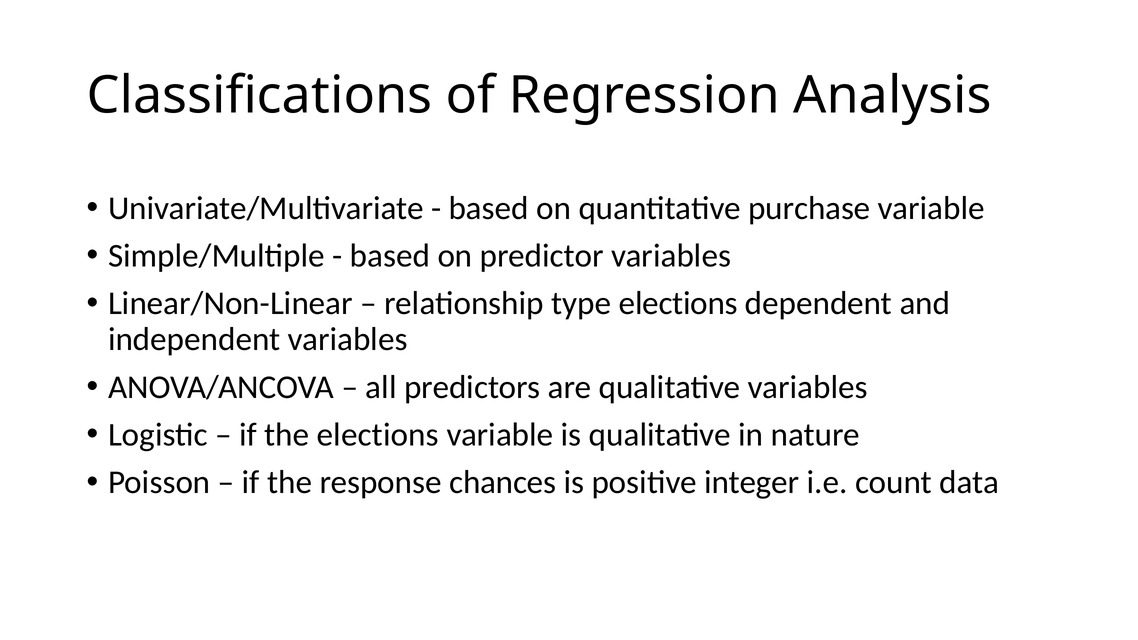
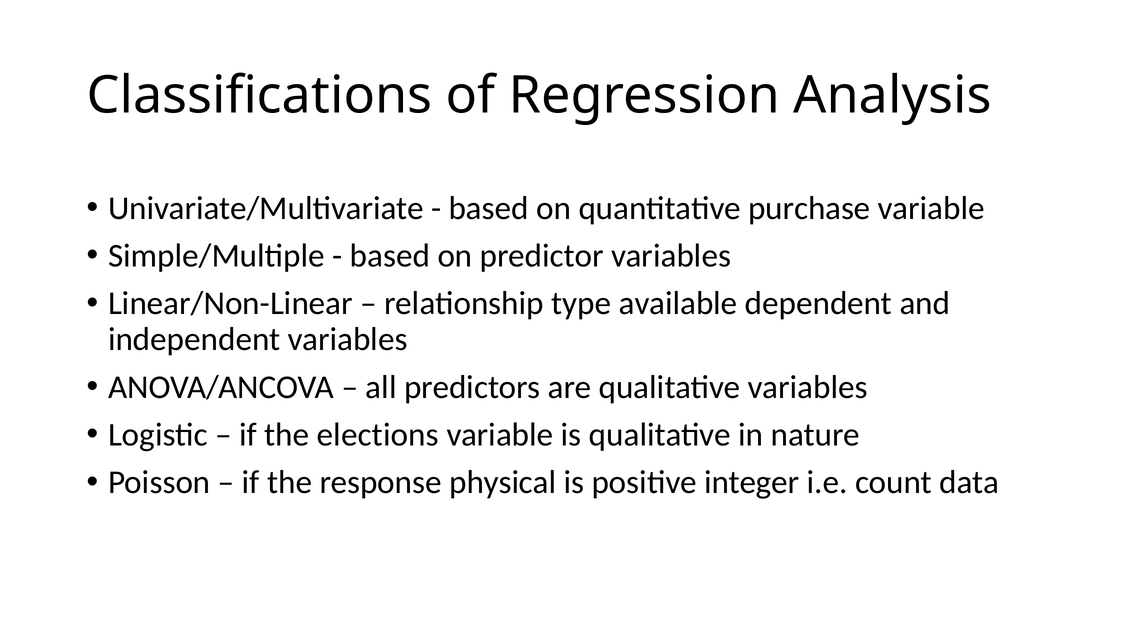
type elections: elections -> available
chances: chances -> physical
